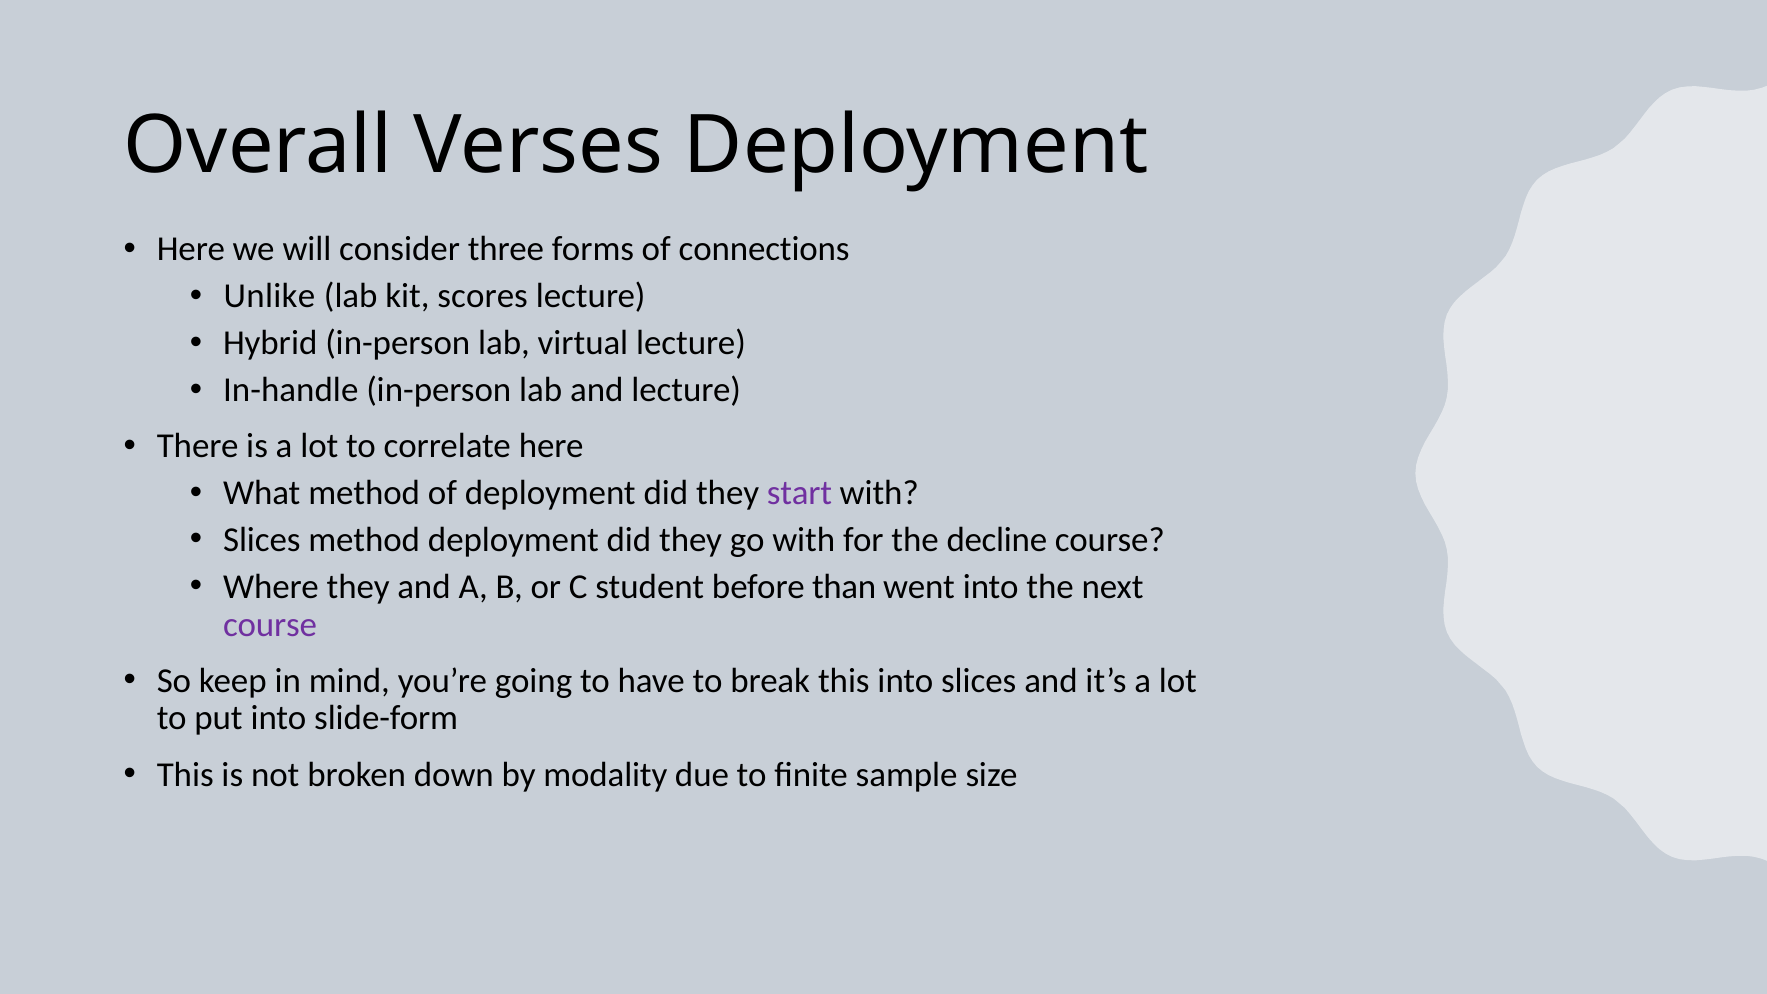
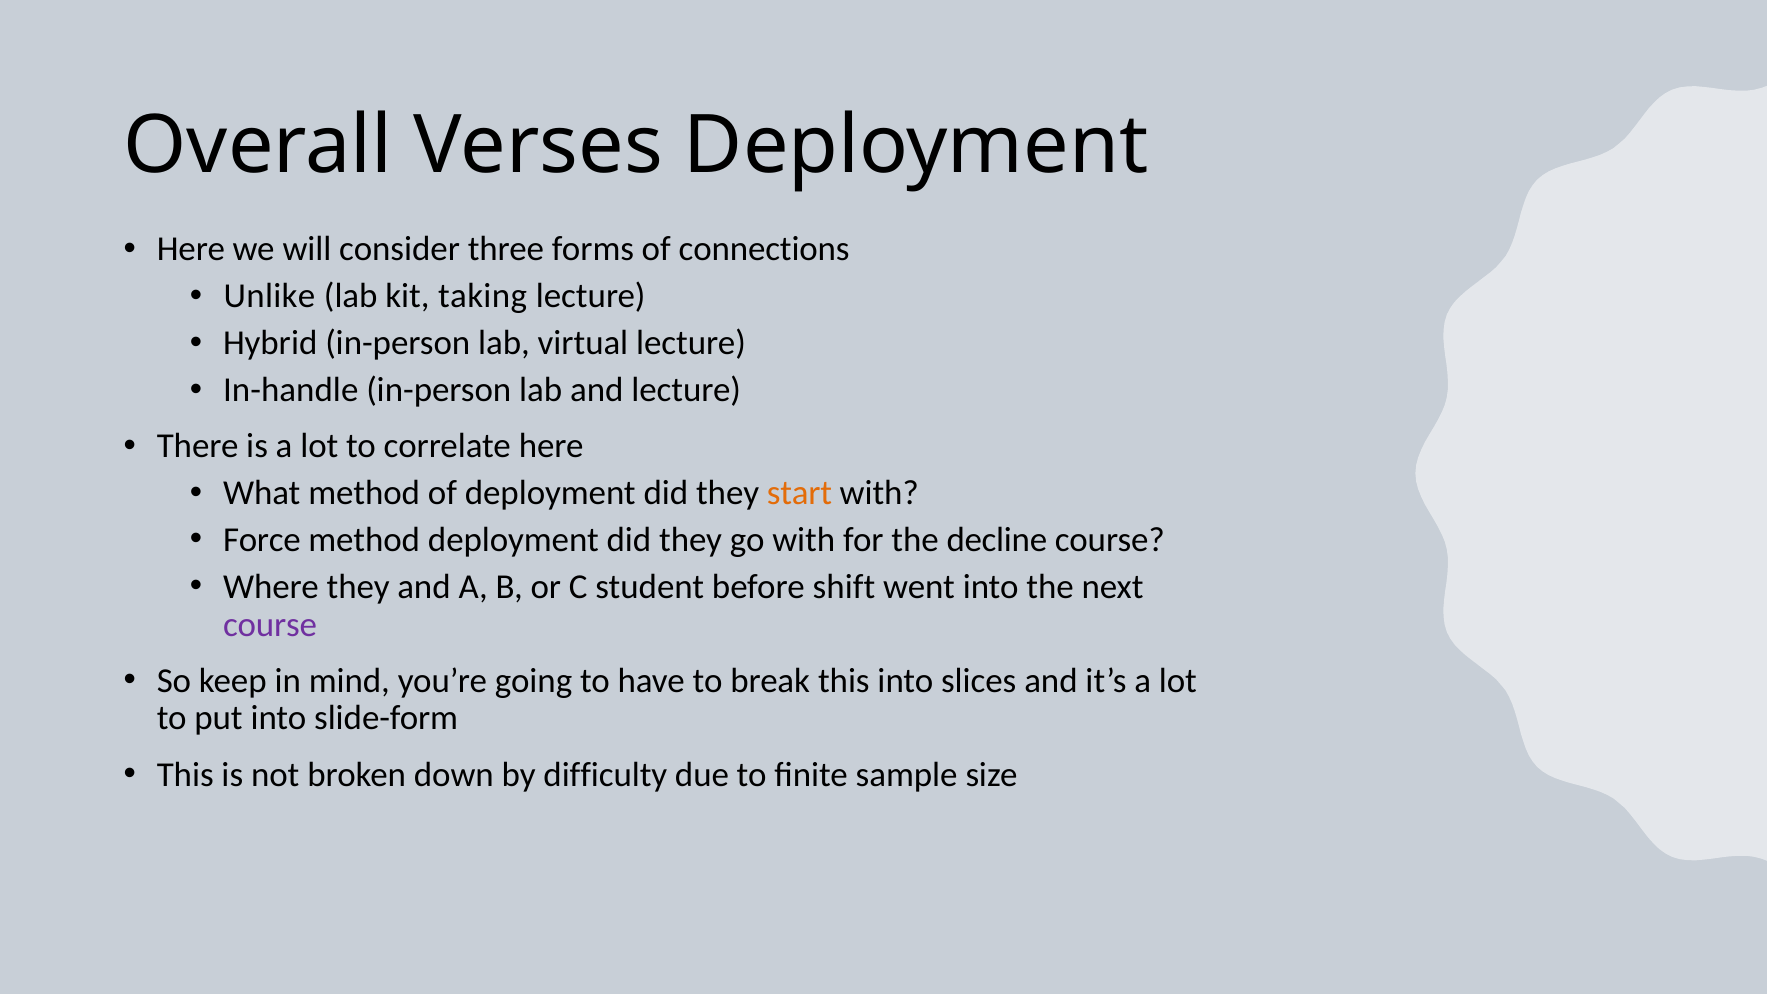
scores: scores -> taking
start colour: purple -> orange
Slices at (262, 540): Slices -> Force
than: than -> shift
modality: modality -> difficulty
